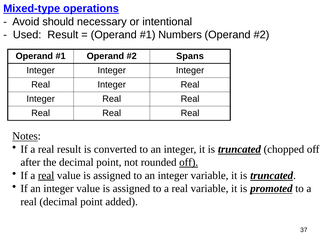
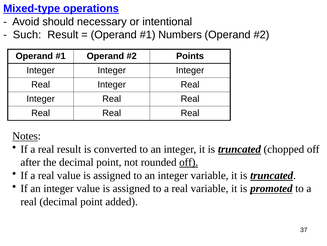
Used: Used -> Such
Spans: Spans -> Points
real at (46, 175) underline: present -> none
